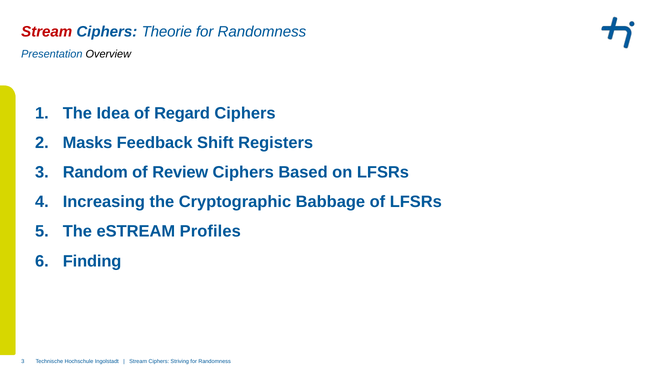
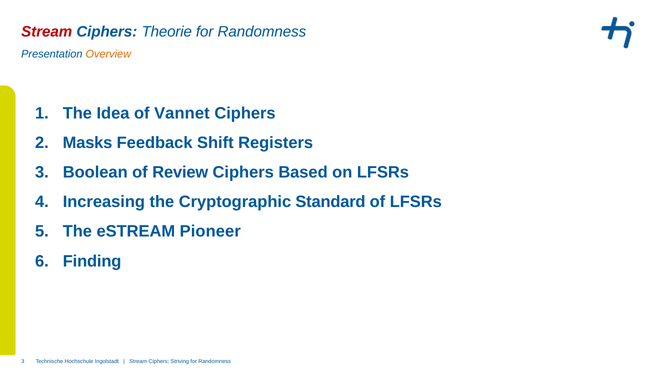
Overview colour: black -> orange
Regard: Regard -> Vannet
Random: Random -> Boolean
Babbage: Babbage -> Standard
Profiles: Profiles -> Pioneer
